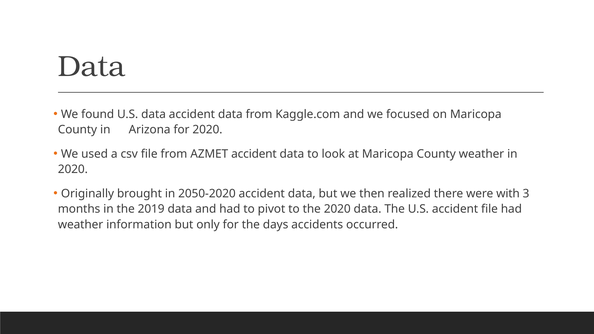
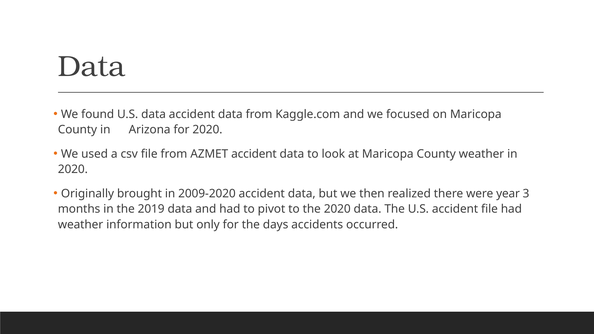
2050-2020: 2050-2020 -> 2009-2020
with: with -> year
